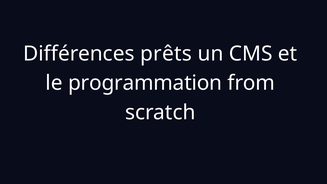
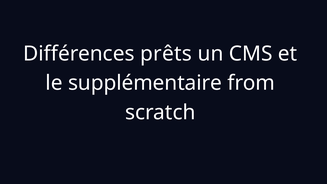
programmation: programmation -> supplémentaire
